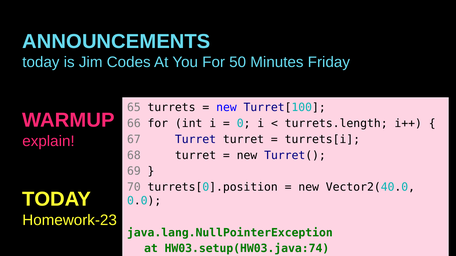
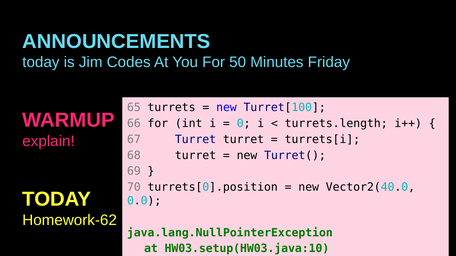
Homework-23: Homework-23 -> Homework-62
HW03.setup(HW03.java:74: HW03.setup(HW03.java:74 -> HW03.setup(HW03.java:10
